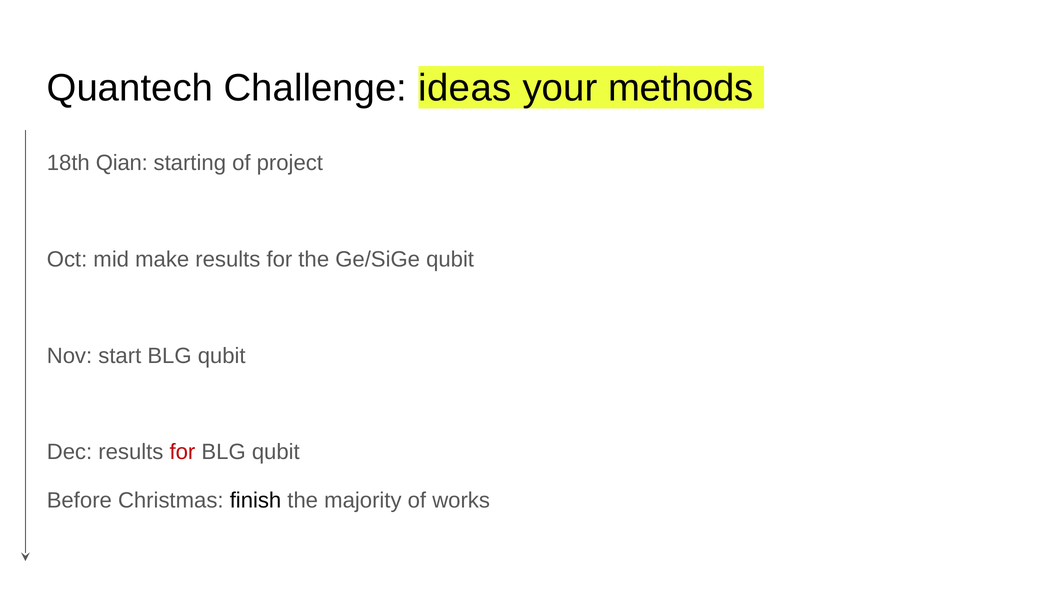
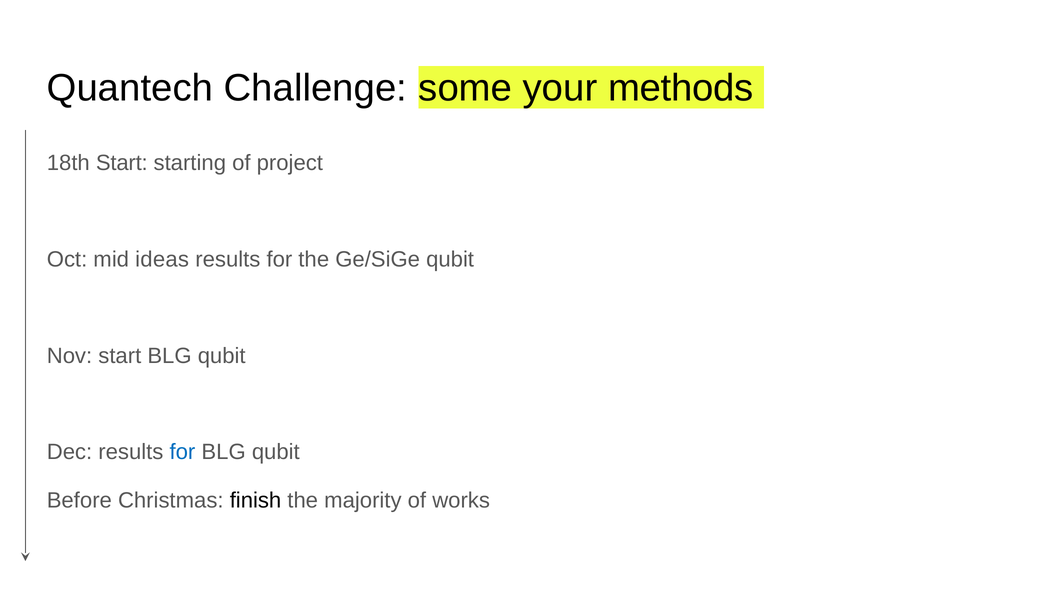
ideas: ideas -> some
18th Qian: Qian -> Start
make: make -> ideas
for at (182, 452) colour: red -> blue
